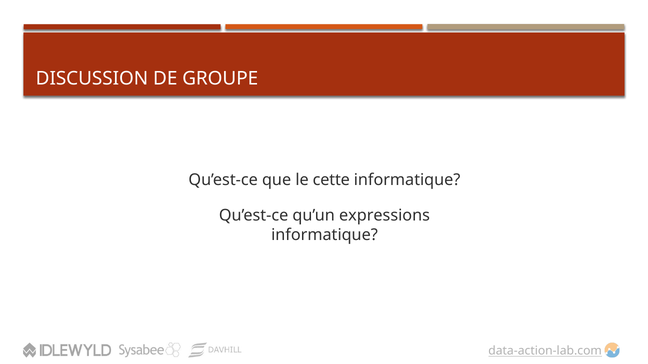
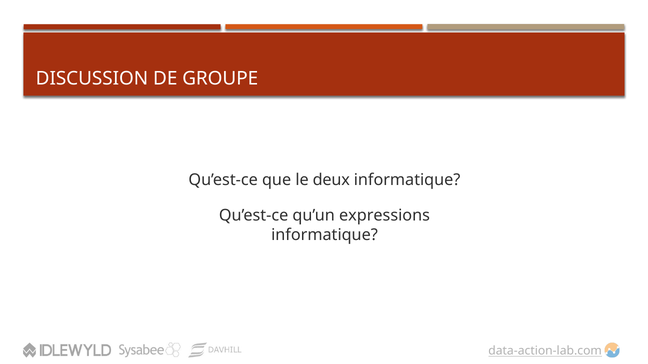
cette: cette -> deux
